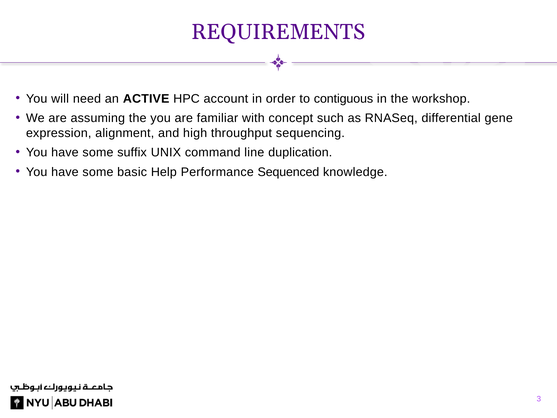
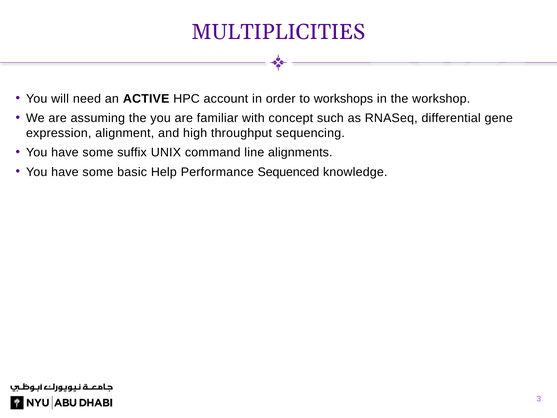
REQUIREMENTS: REQUIREMENTS -> MULTIPLICITIES
contiguous: contiguous -> workshops
duplication: duplication -> alignments
